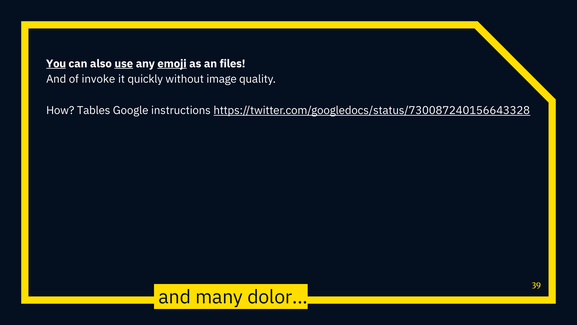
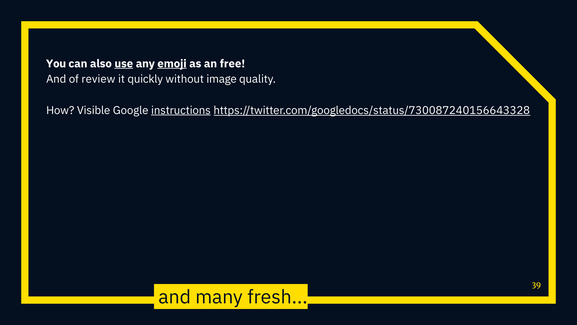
You underline: present -> none
files: files -> free
invoke: invoke -> review
Tables: Tables -> Visible
instructions underline: none -> present
dolor: dolor -> fresh
